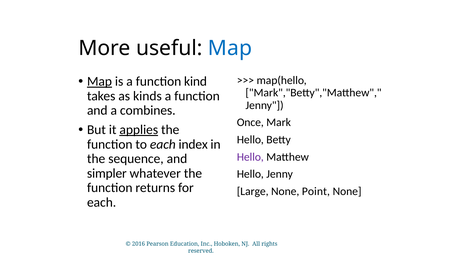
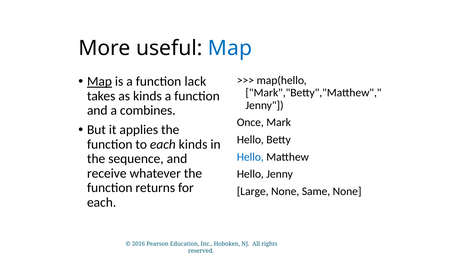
kind: kind -> lack
applies underline: present -> none
each index: index -> kinds
Hello at (250, 157) colour: purple -> blue
simpler: simpler -> receive
Point: Point -> Same
